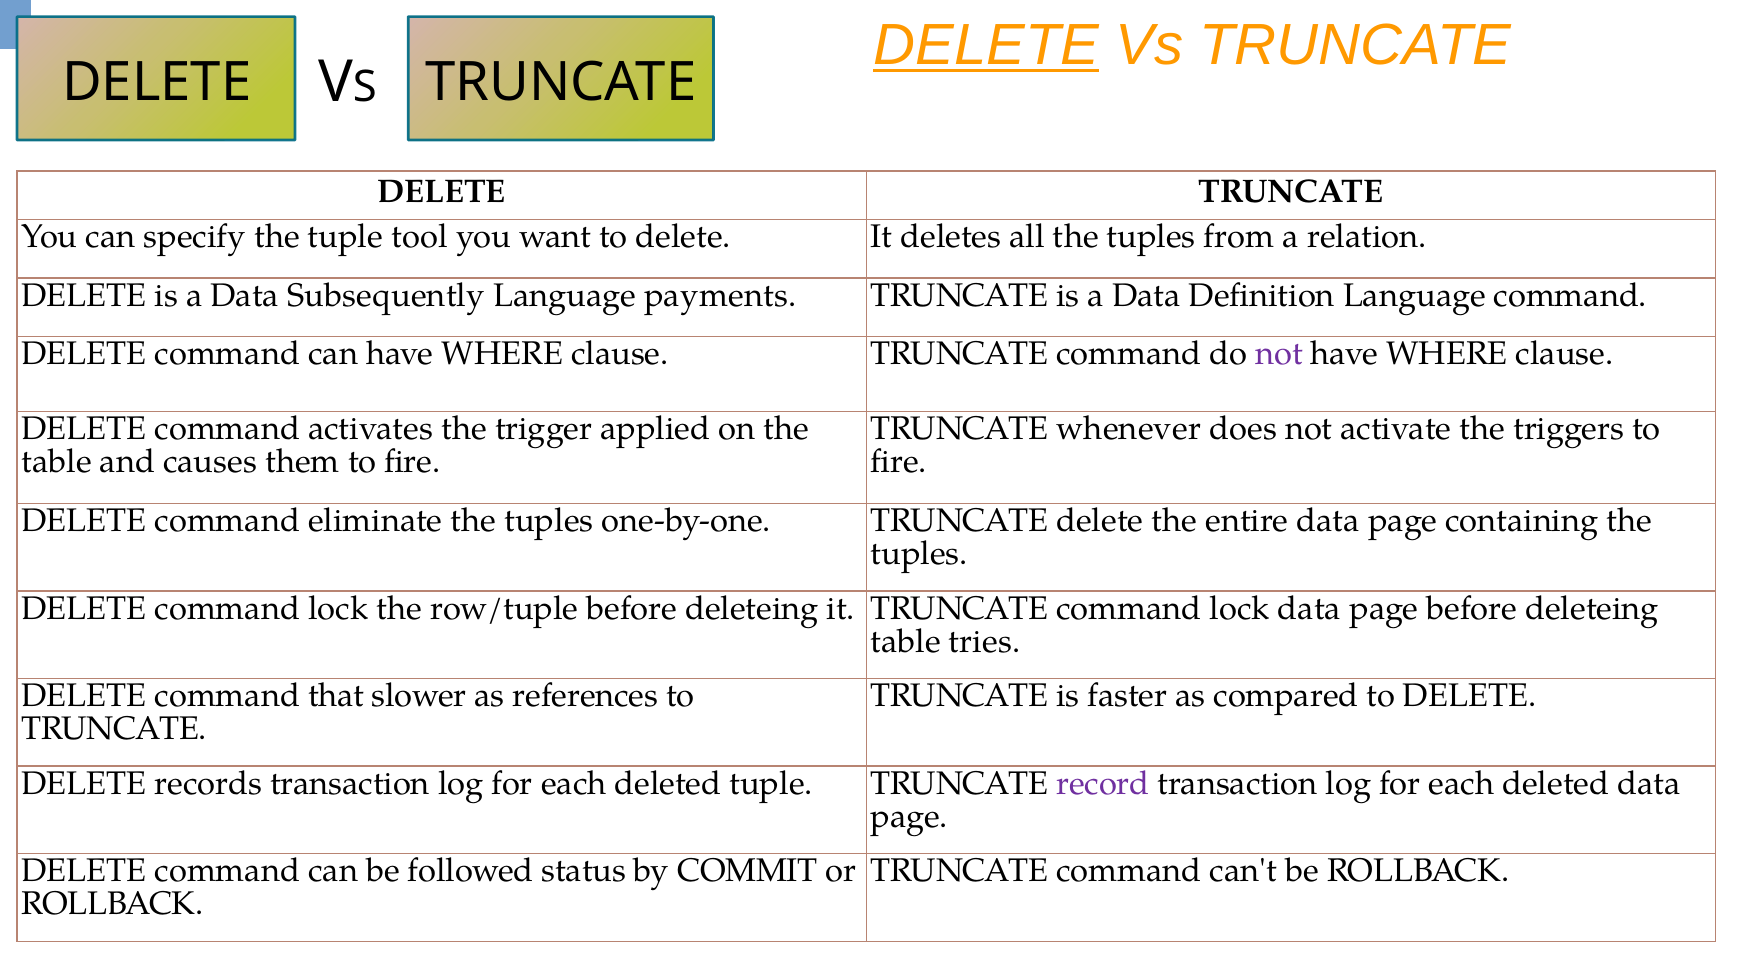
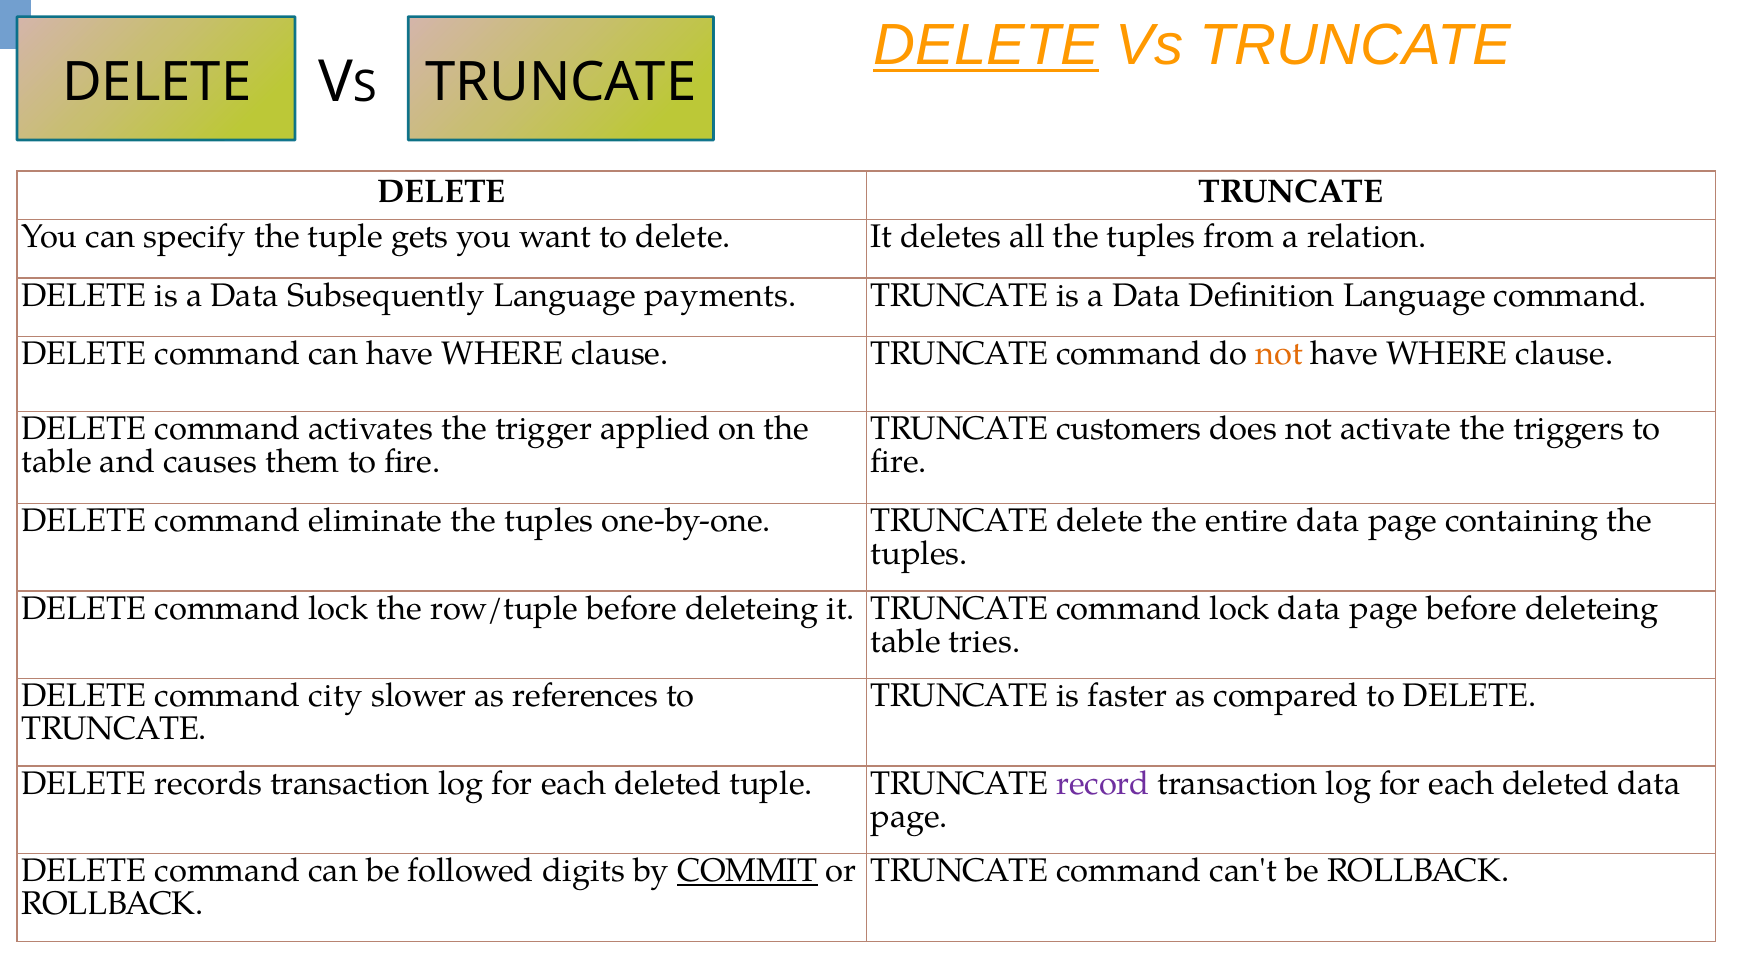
tool: tool -> gets
not at (1279, 354) colour: purple -> orange
whenever: whenever -> customers
that: that -> city
status: status -> digits
COMMIT underline: none -> present
